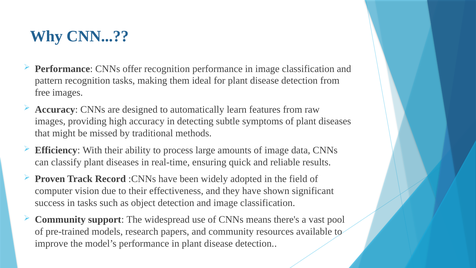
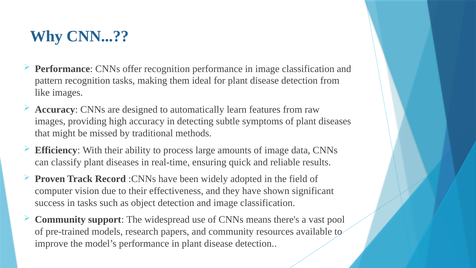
free: free -> like
